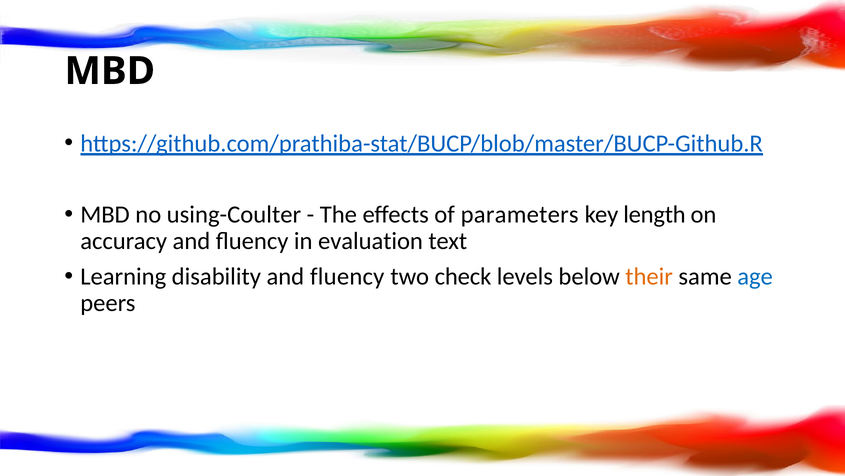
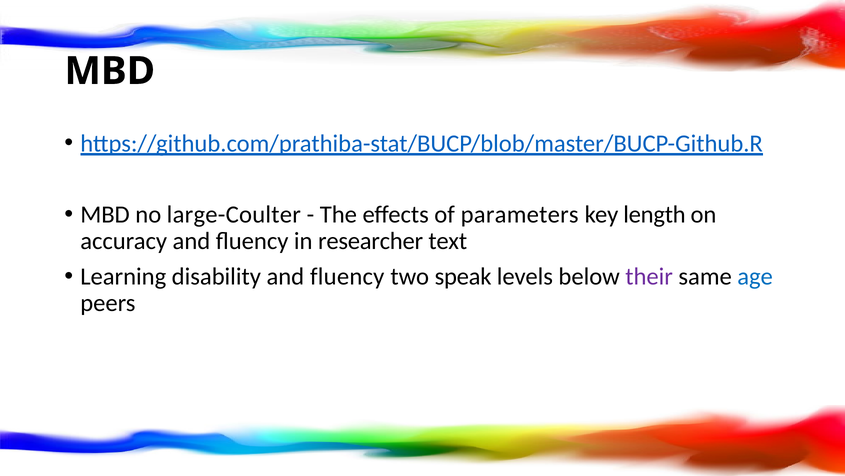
using-Coulter: using-Coulter -> large-Coulter
evaluation: evaluation -> researcher
check: check -> speak
their colour: orange -> purple
